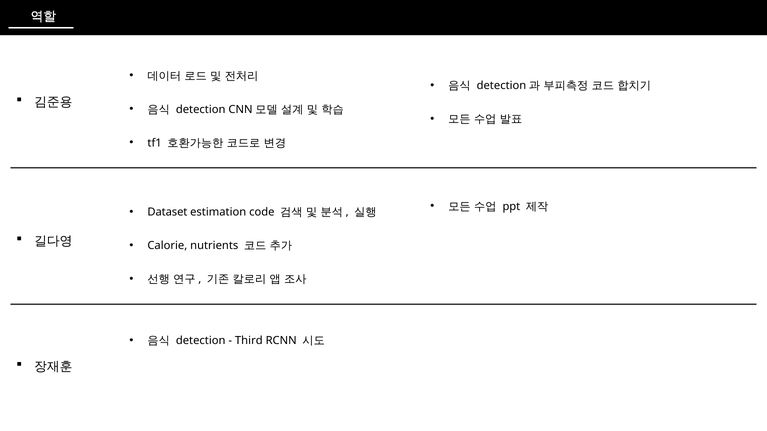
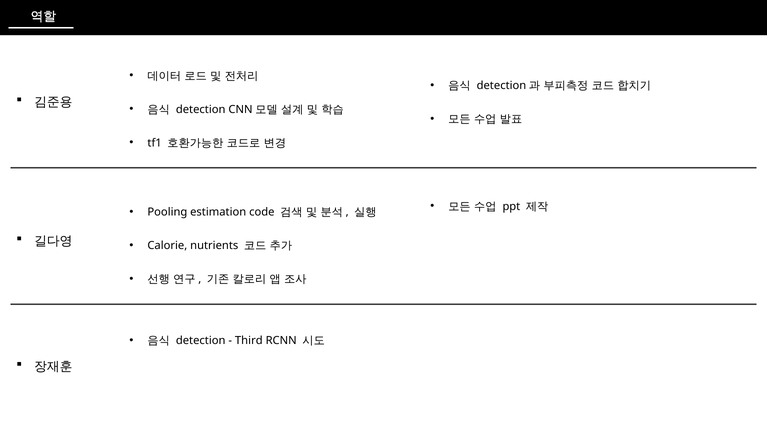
Dataset: Dataset -> Pooling
